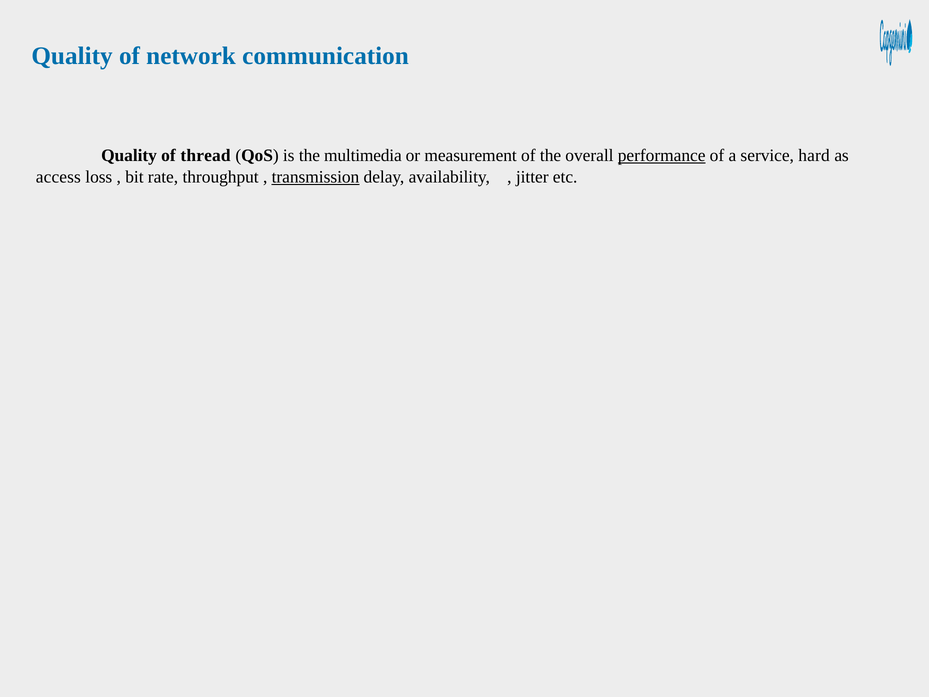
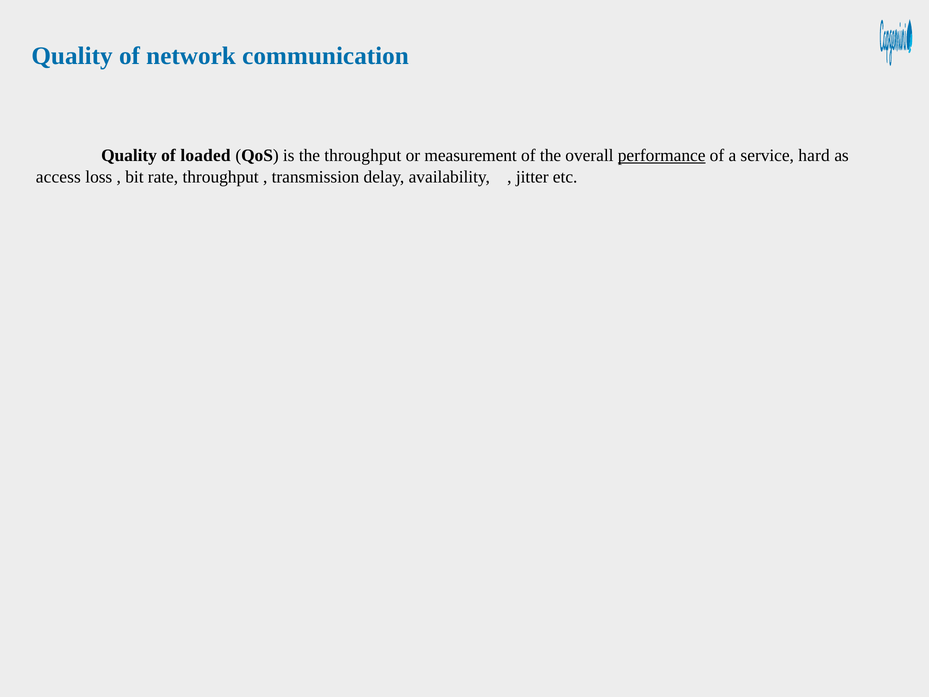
thread: thread -> loaded
the multimedia: multimedia -> throughput
transmission underline: present -> none
